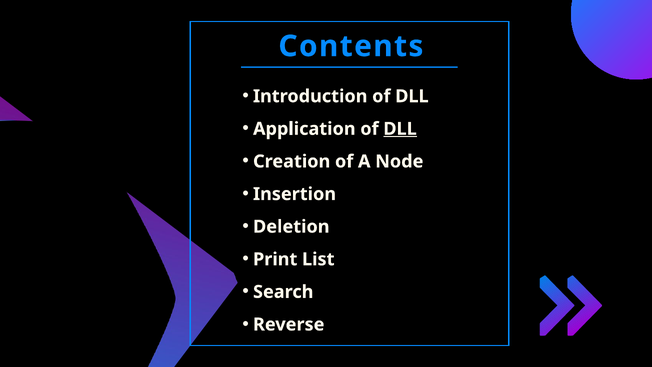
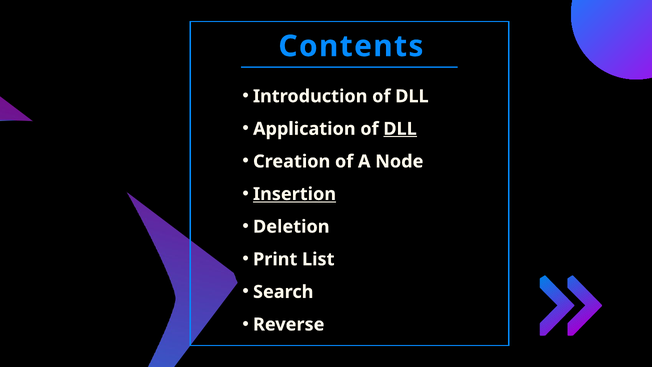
Insertion underline: none -> present
